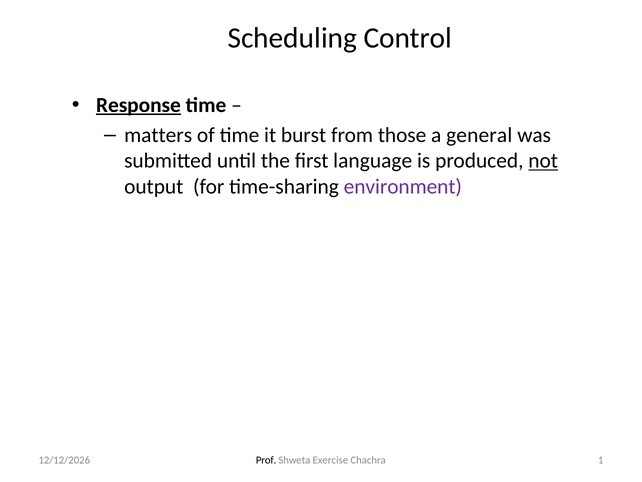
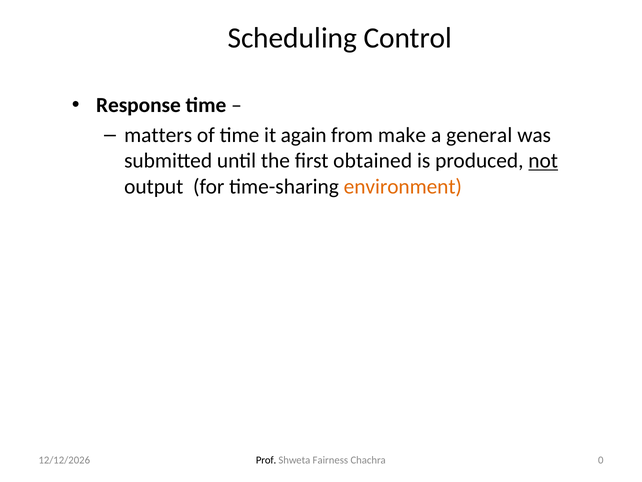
Response underline: present -> none
burst: burst -> again
those: those -> make
language: language -> obtained
environment colour: purple -> orange
Exercise: Exercise -> Fairness
1: 1 -> 0
